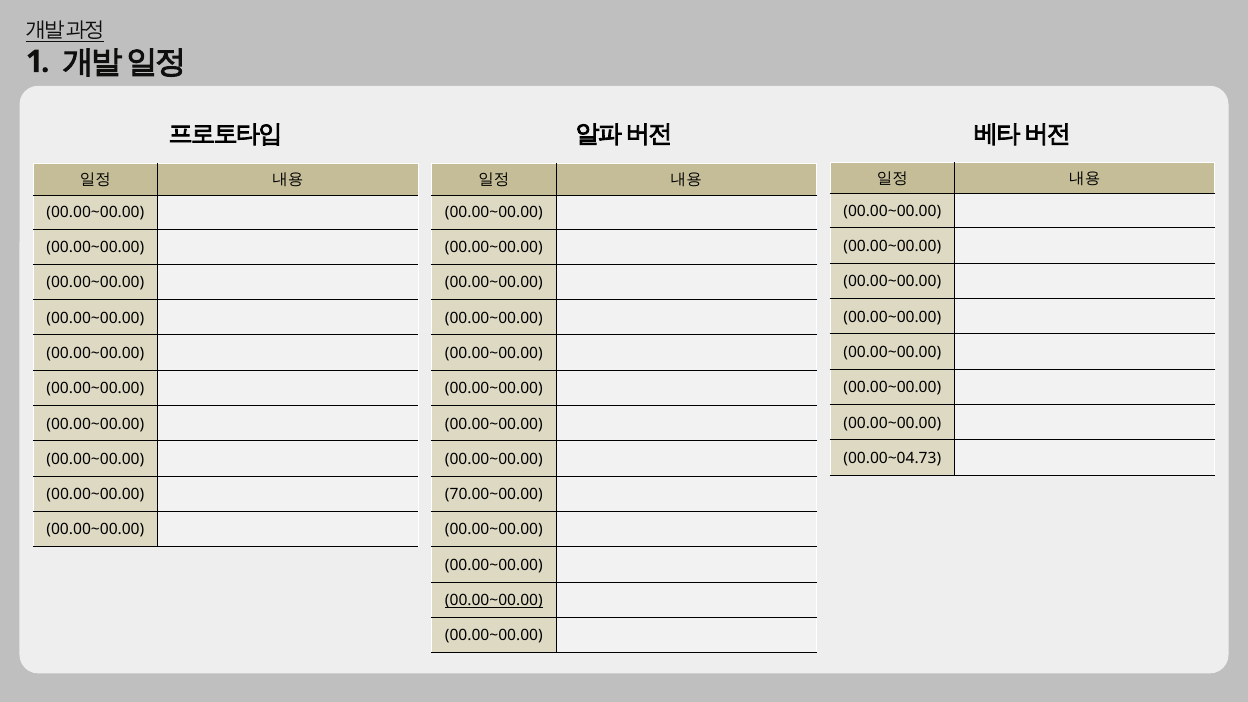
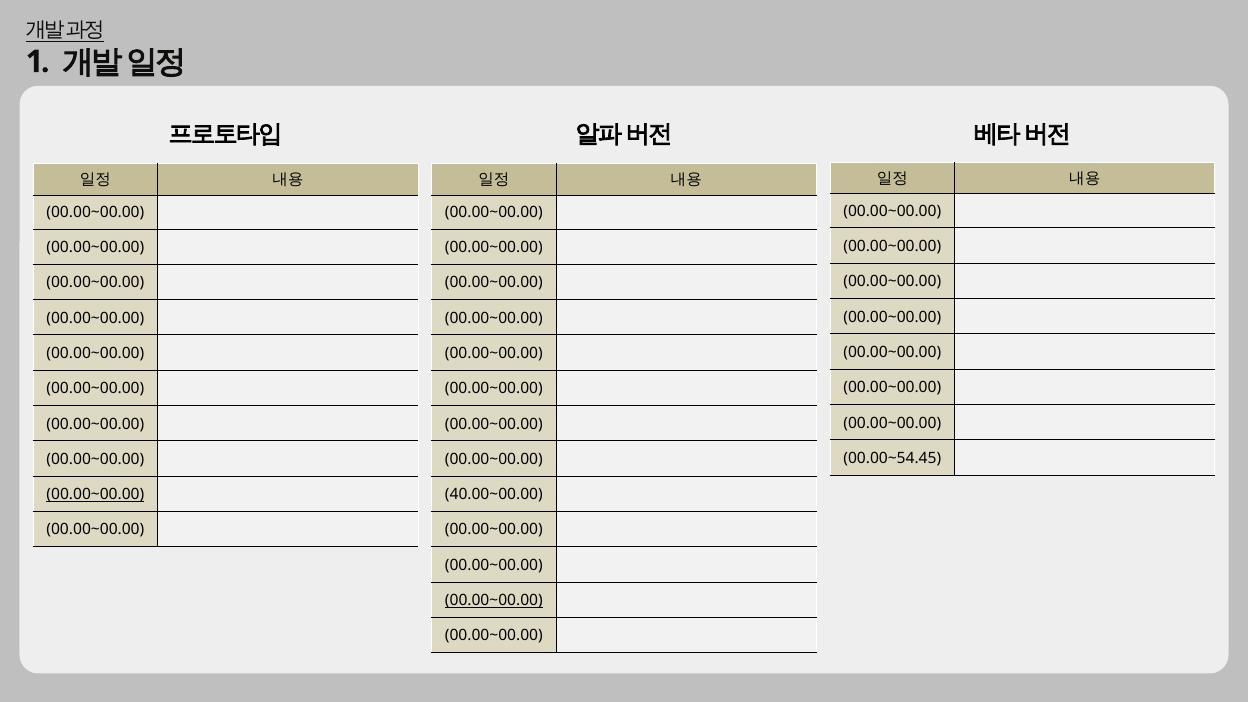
00.00~04.73: 00.00~04.73 -> 00.00~54.45
00.00~00.00 at (95, 495) underline: none -> present
70.00~00.00: 70.00~00.00 -> 40.00~00.00
